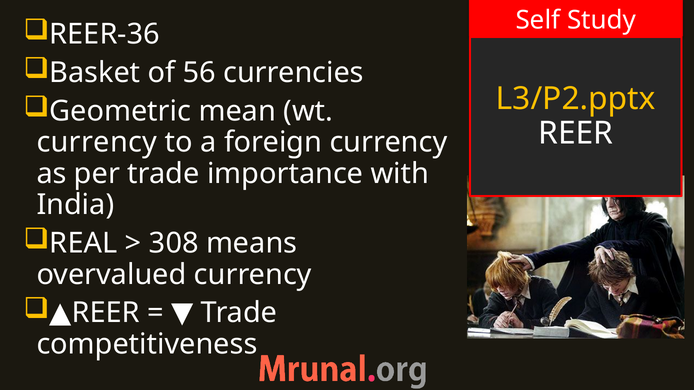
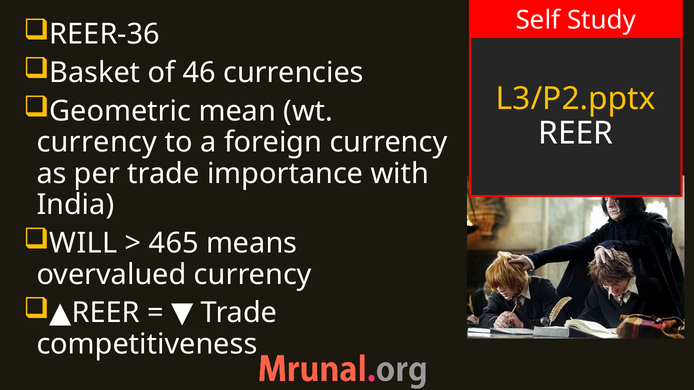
56: 56 -> 46
REAL: REAL -> WILL
308: 308 -> 465
